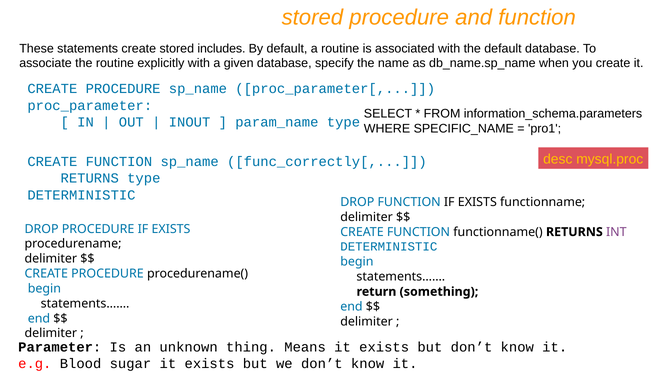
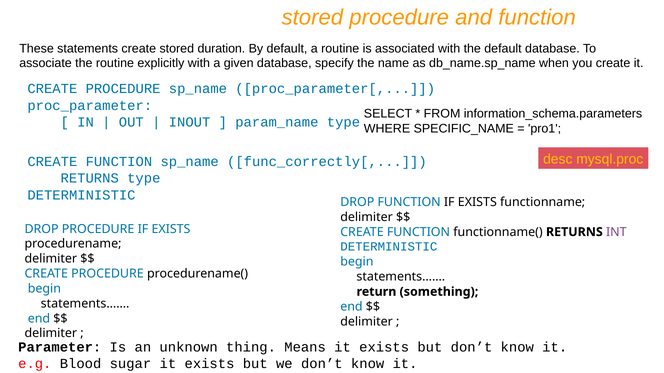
includes: includes -> duration
